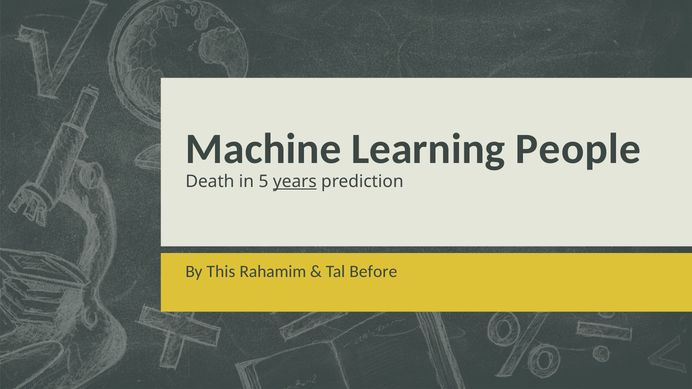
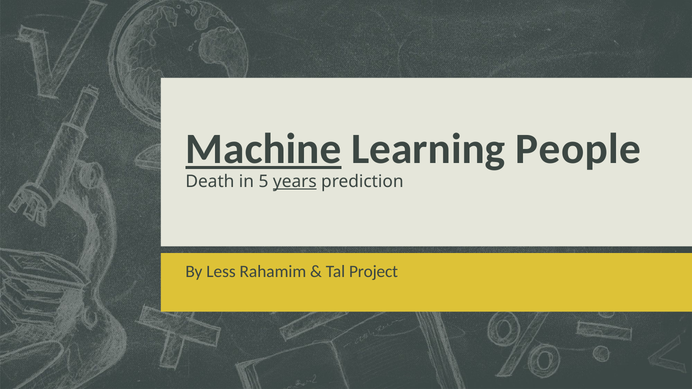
Machine underline: none -> present
This: This -> Less
Before: Before -> Project
